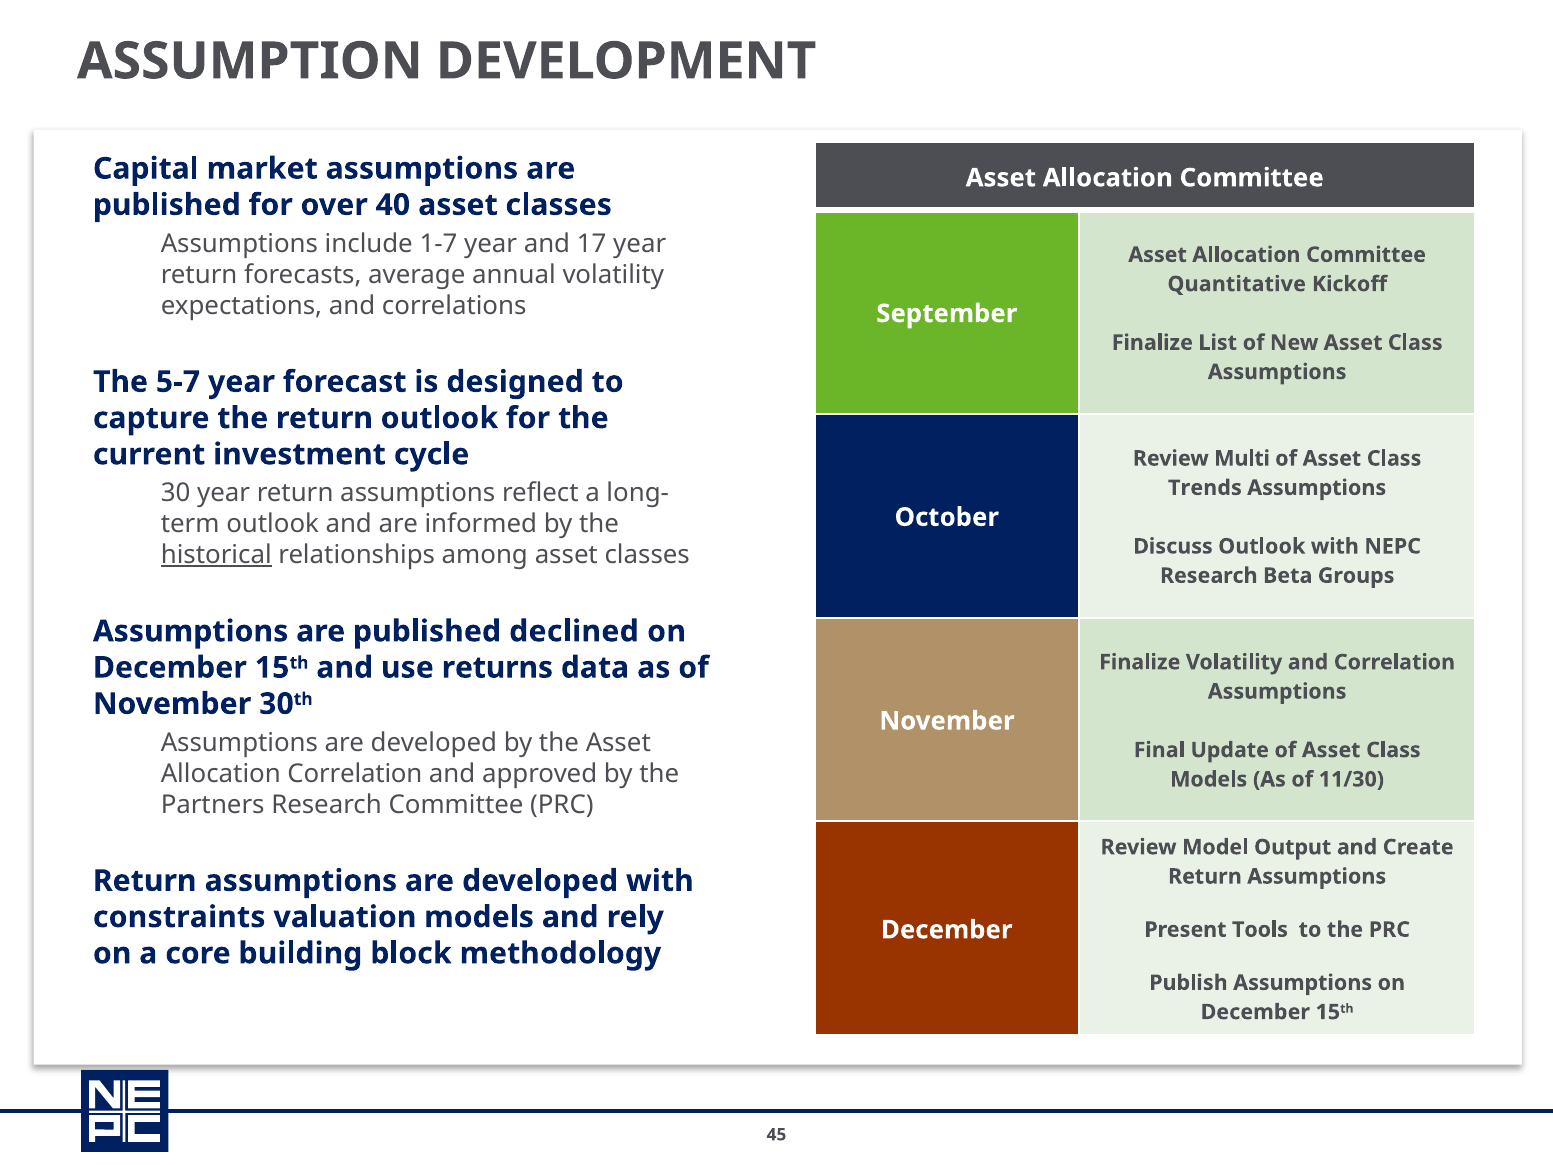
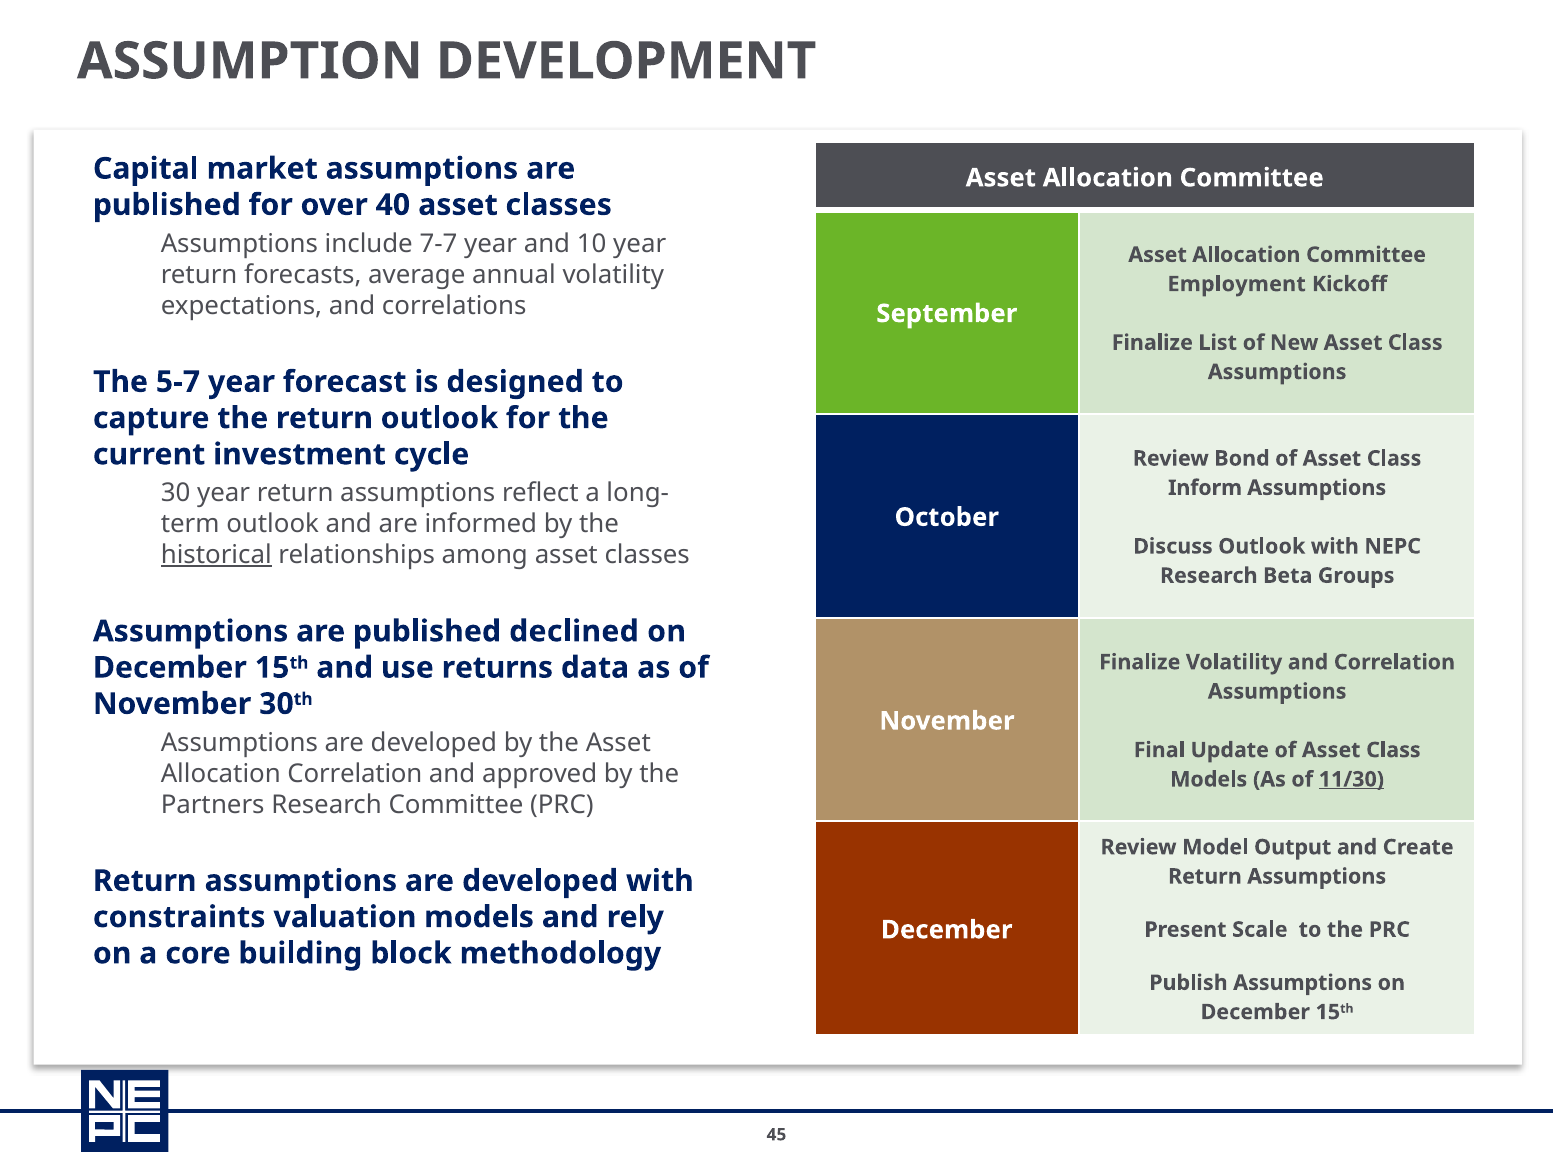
1-7: 1-7 -> 7-7
17: 17 -> 10
Quantitative: Quantitative -> Employment
Multi: Multi -> Bond
Trends: Trends -> Inform
11/30 underline: none -> present
Tools: Tools -> Scale
